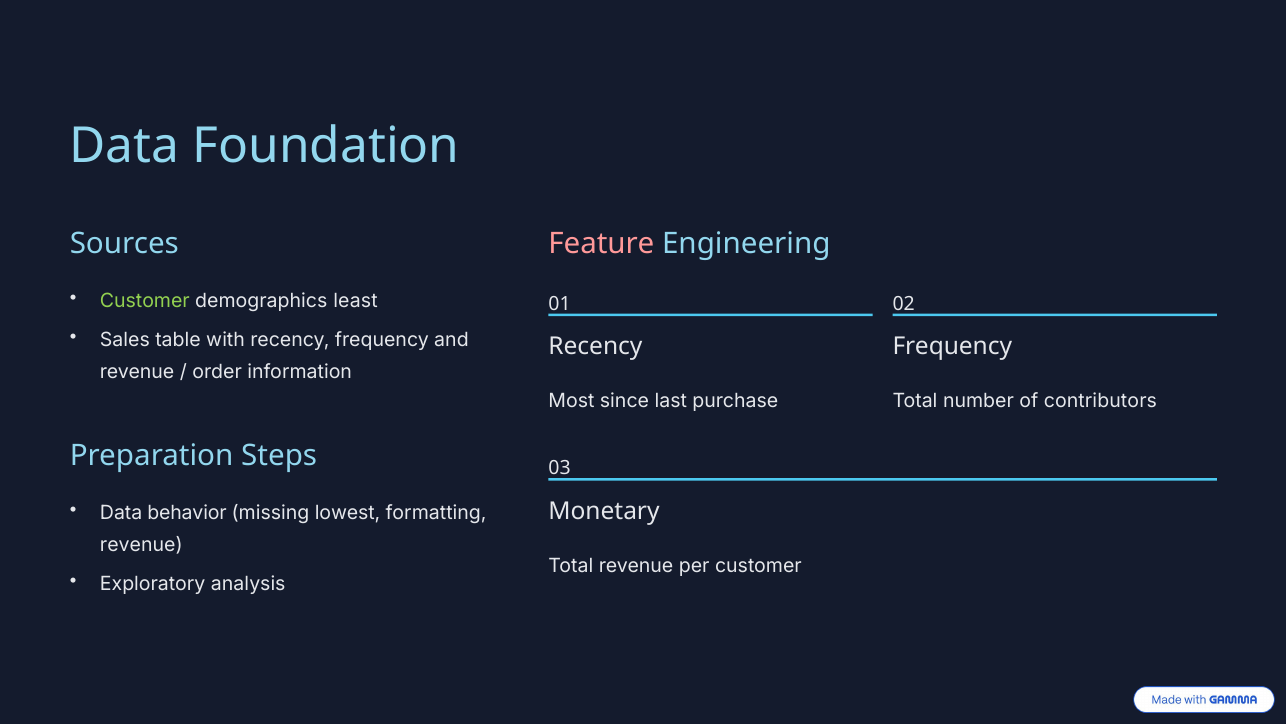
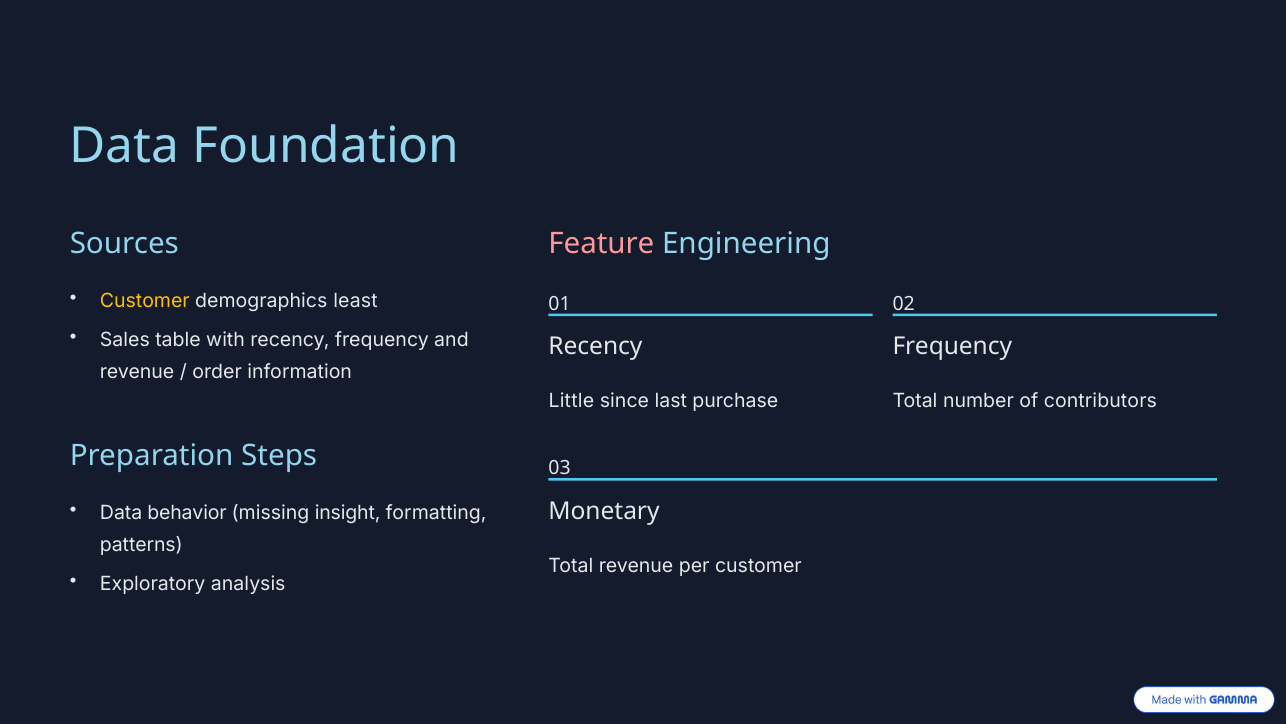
Customer at (145, 301) colour: light green -> yellow
Most: Most -> Little
lowest: lowest -> insight
revenue at (141, 545): revenue -> patterns
